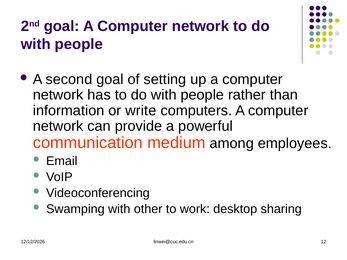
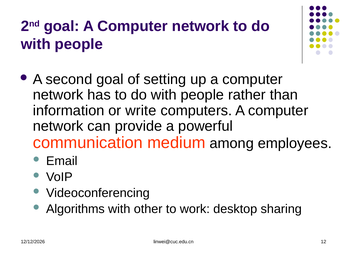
Swamping: Swamping -> Algorithms
